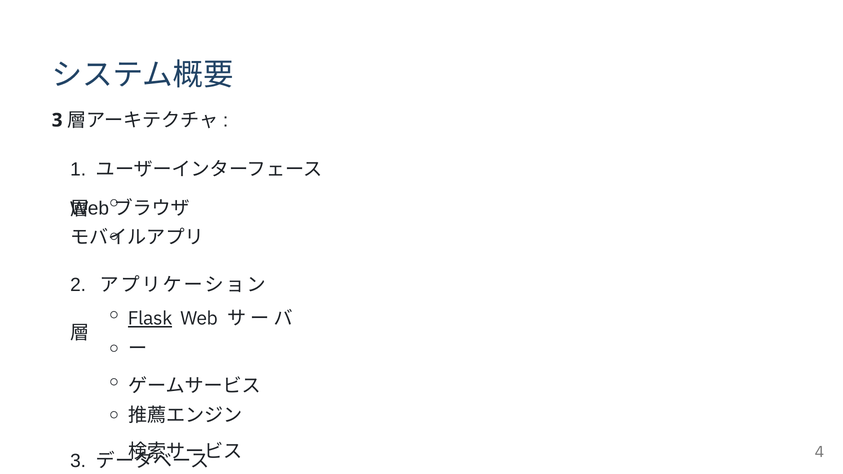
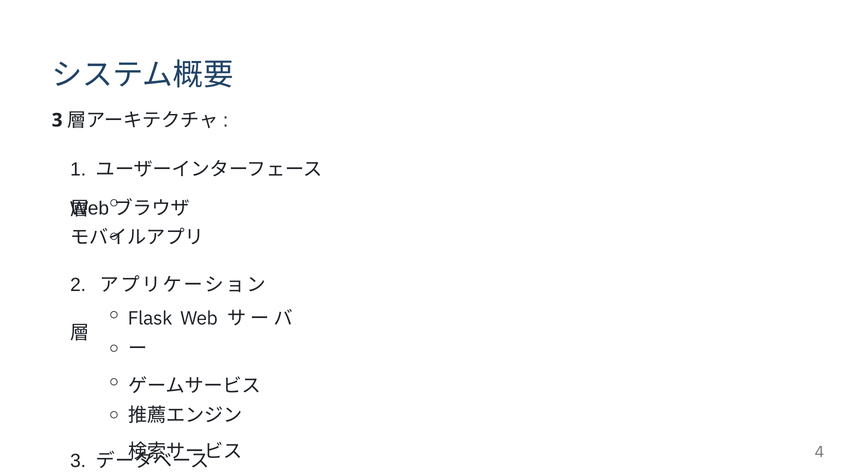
Flask underline: present -> none
